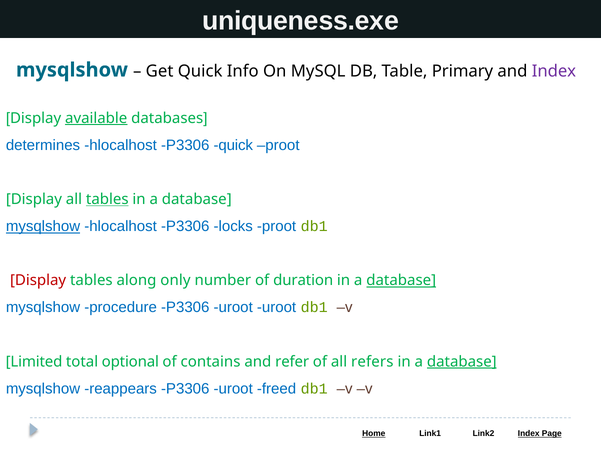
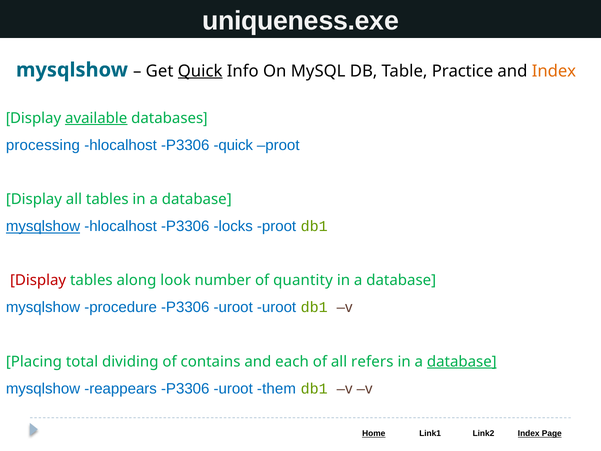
Quick at (200, 71) underline: none -> present
Primary: Primary -> Practice
Index at (554, 71) colour: purple -> orange
determines: determines -> processing
tables at (107, 199) underline: present -> none
only: only -> look
duration: duration -> quantity
database at (401, 280) underline: present -> none
Limited: Limited -> Placing
optional: optional -> dividing
refer: refer -> each
freed: freed -> them
